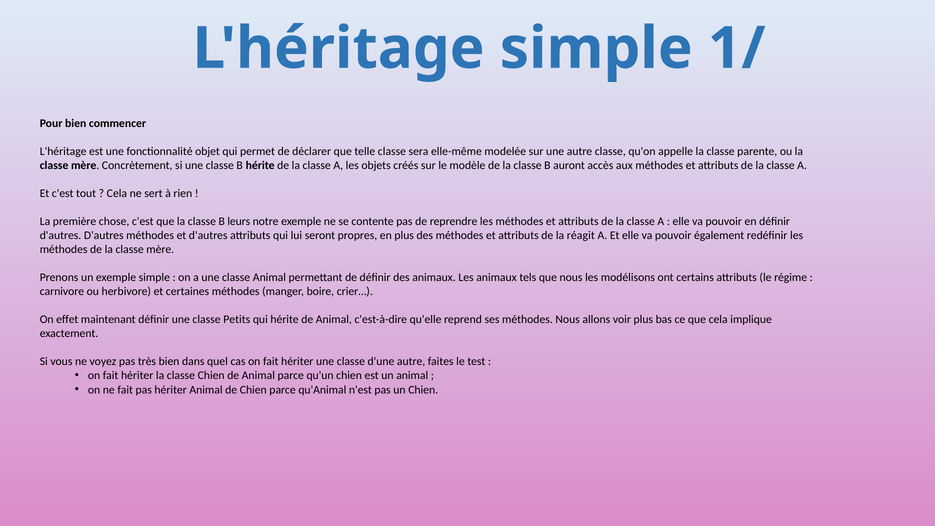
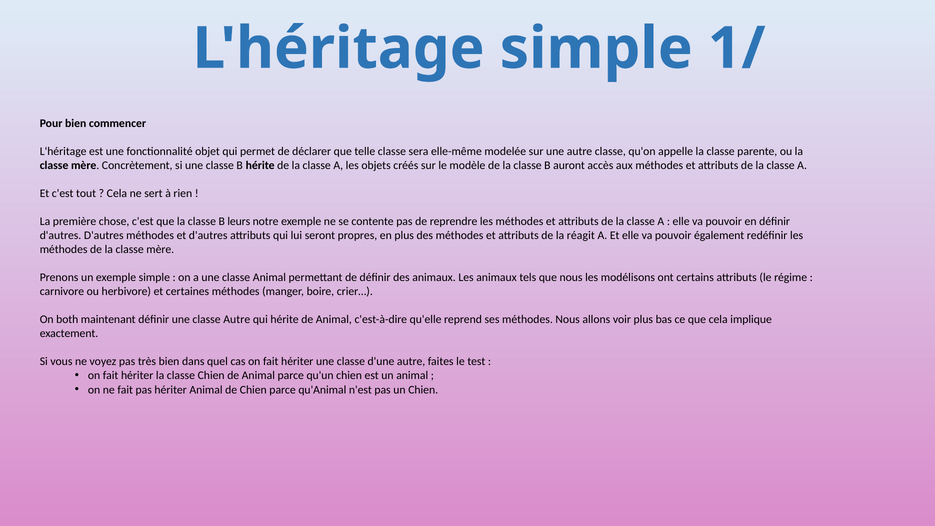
effet: effet -> both
classe Petits: Petits -> Autre
